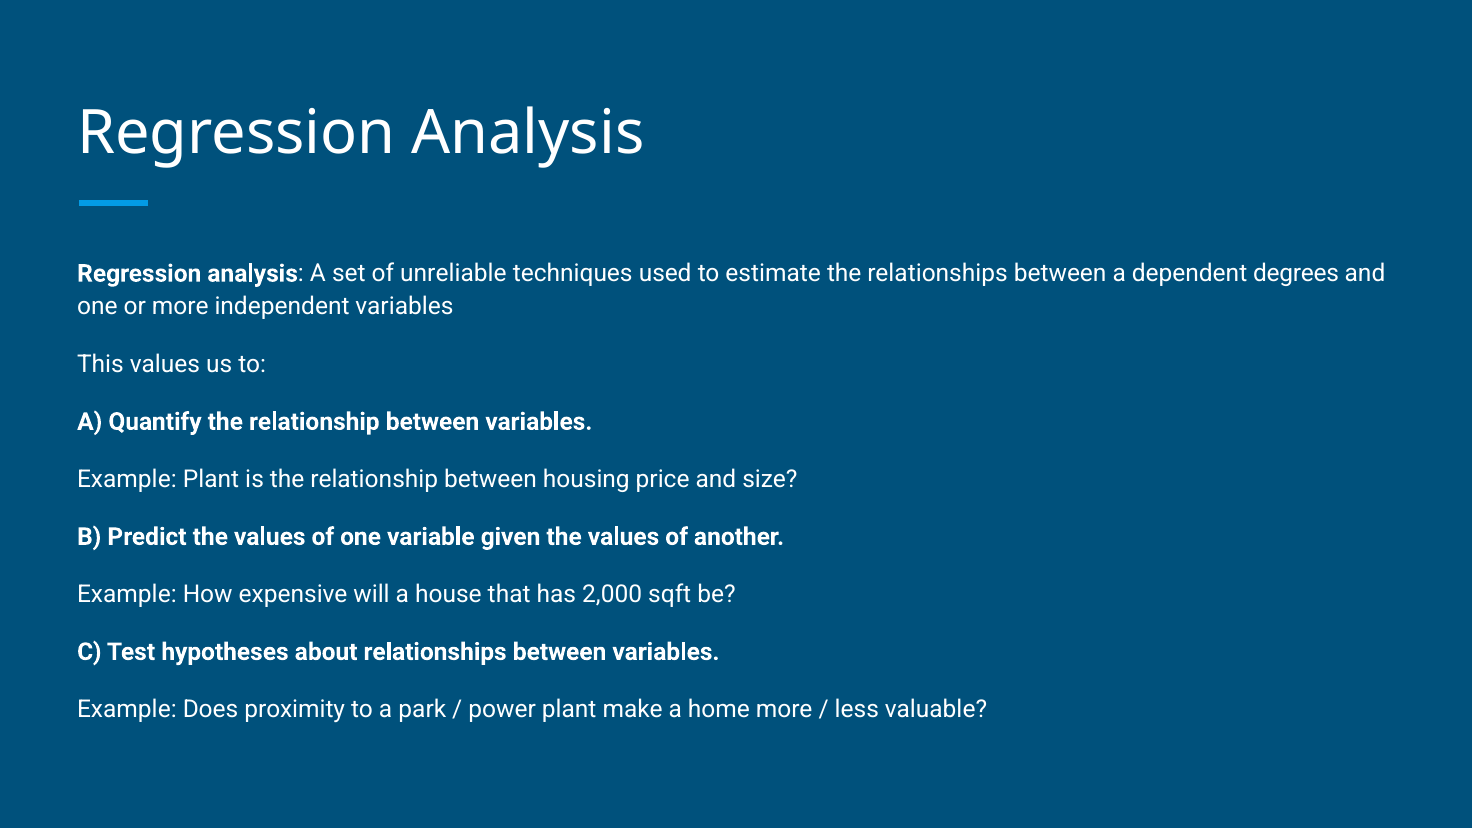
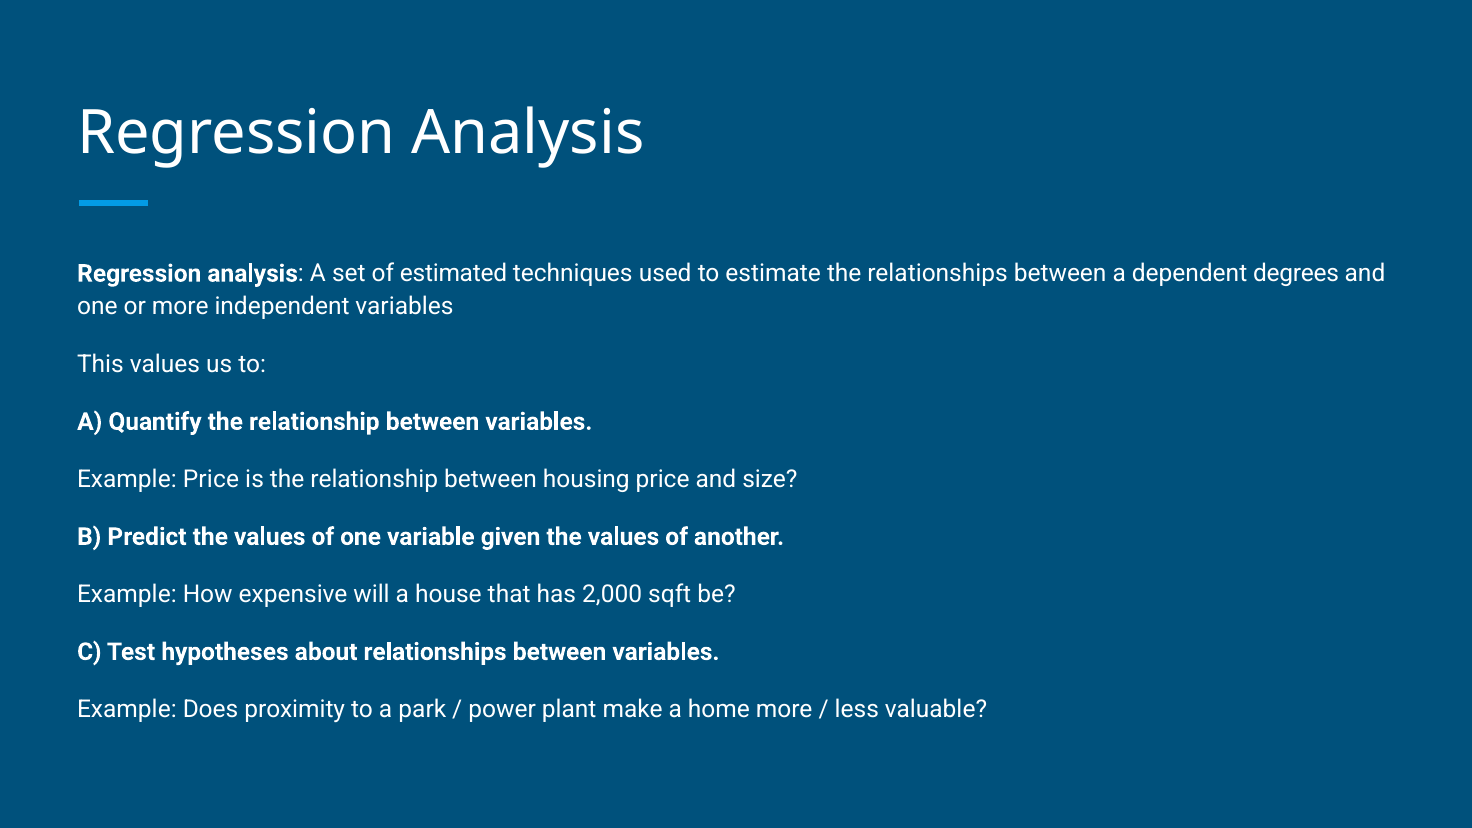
unreliable: unreliable -> estimated
Example Plant: Plant -> Price
